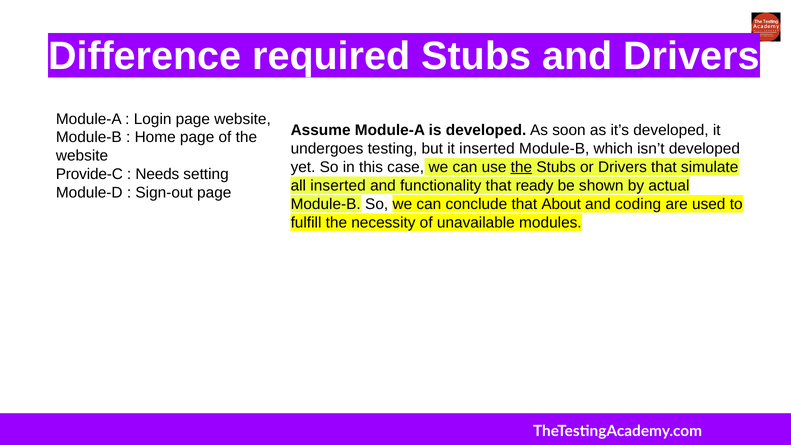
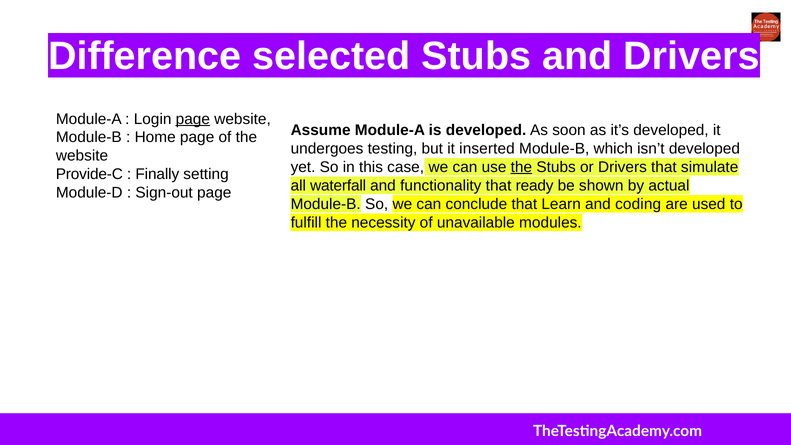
required: required -> selected
page at (193, 119) underline: none -> present
Needs: Needs -> Finally
all inserted: inserted -> waterfall
About: About -> Learn
